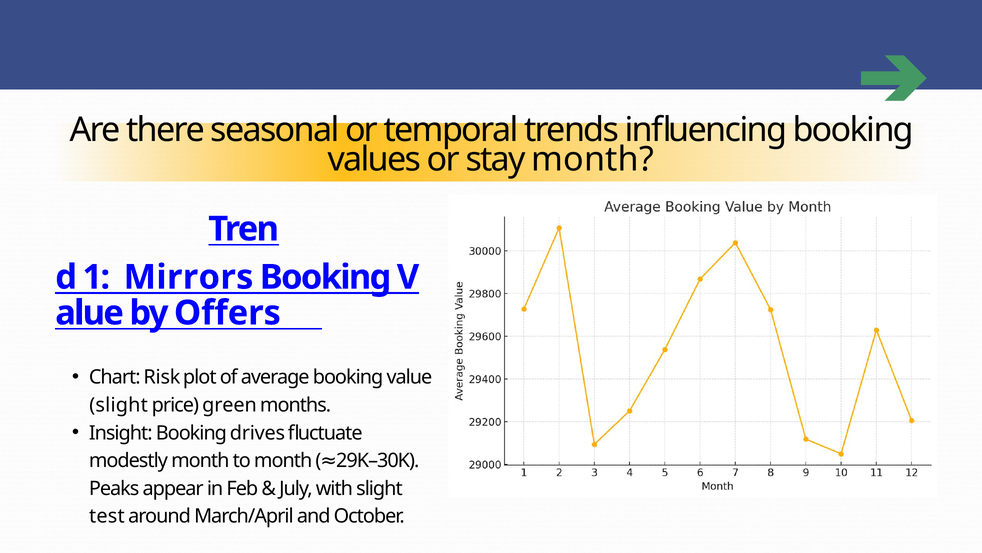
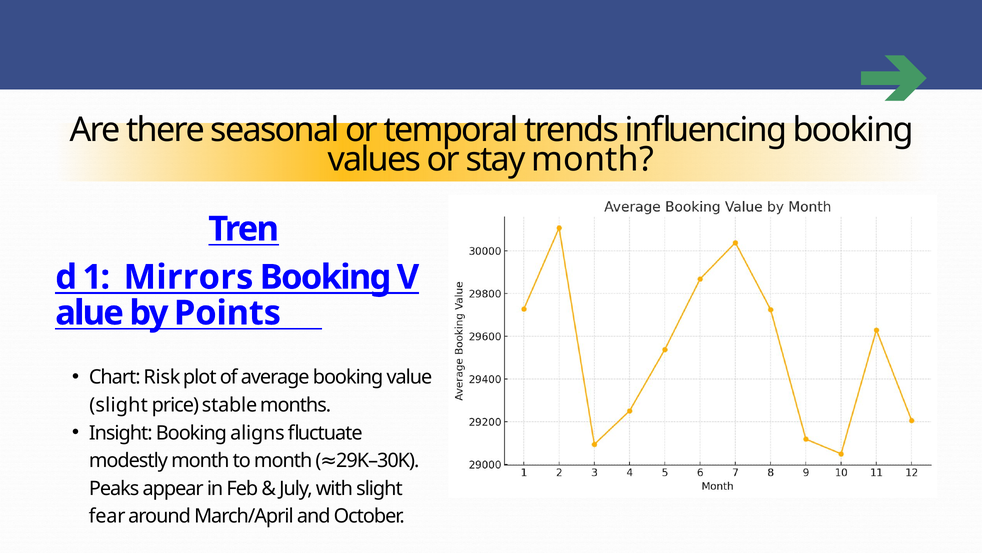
Offers: Offers -> Points
green: green -> stable
drives: drives -> aligns
test: test -> fear
